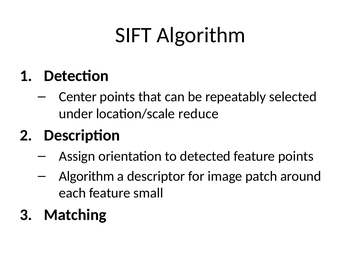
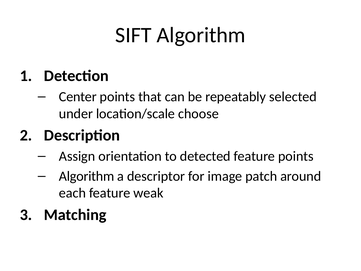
reduce: reduce -> choose
small: small -> weak
